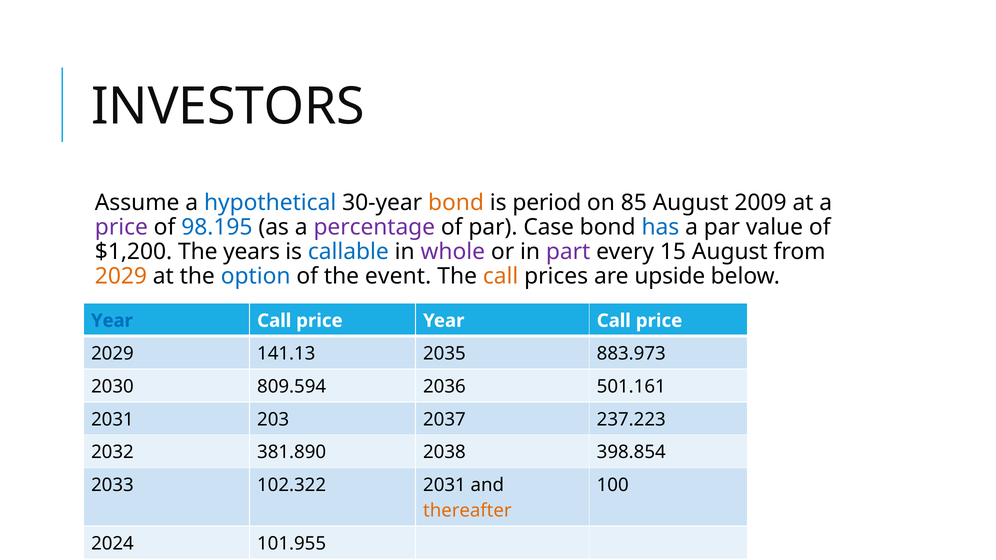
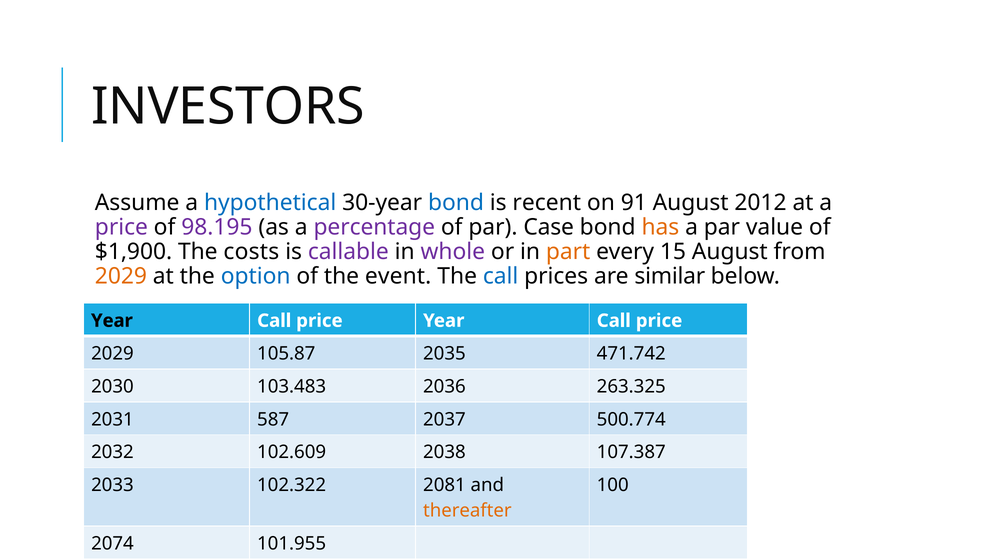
bond at (456, 203) colour: orange -> blue
period: period -> recent
85: 85 -> 91
2009: 2009 -> 2012
98.195 colour: blue -> purple
has colour: blue -> orange
$1,200: $1,200 -> $1,900
years: years -> costs
callable colour: blue -> purple
part colour: purple -> orange
call at (501, 277) colour: orange -> blue
upside: upside -> similar
Year at (112, 321) colour: blue -> black
141.13: 141.13 -> 105.87
883.973: 883.973 -> 471.742
809.594: 809.594 -> 103.483
501.161: 501.161 -> 263.325
203: 203 -> 587
237.223: 237.223 -> 500.774
381.890: 381.890 -> 102.609
398.854: 398.854 -> 107.387
102.322 2031: 2031 -> 2081
2024: 2024 -> 2074
